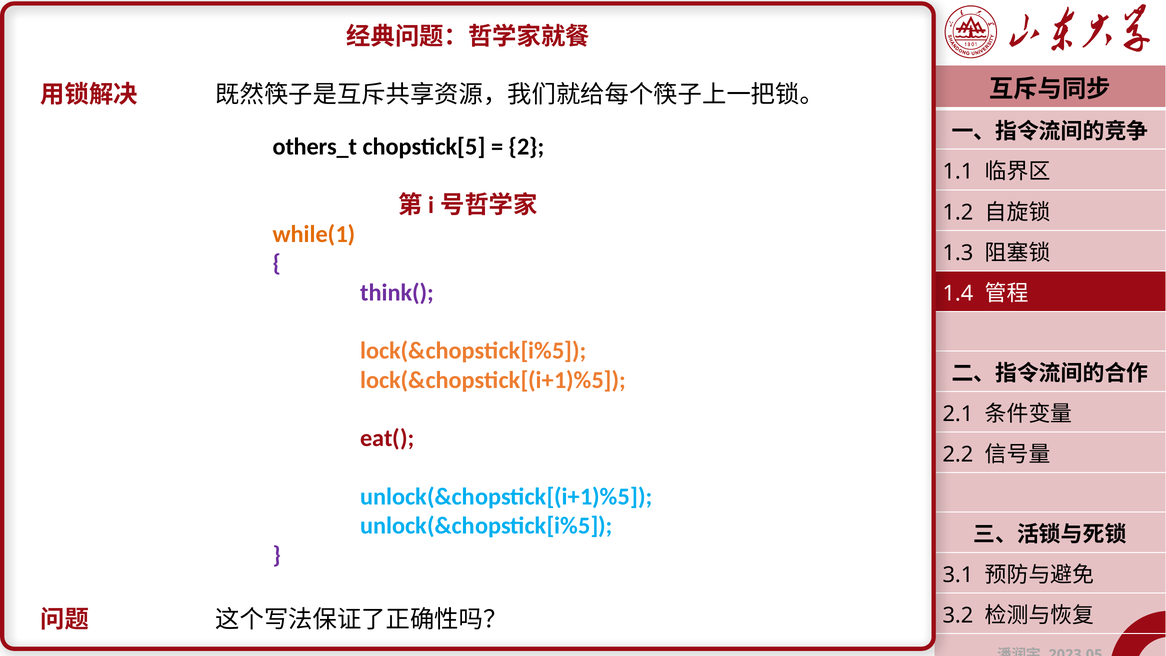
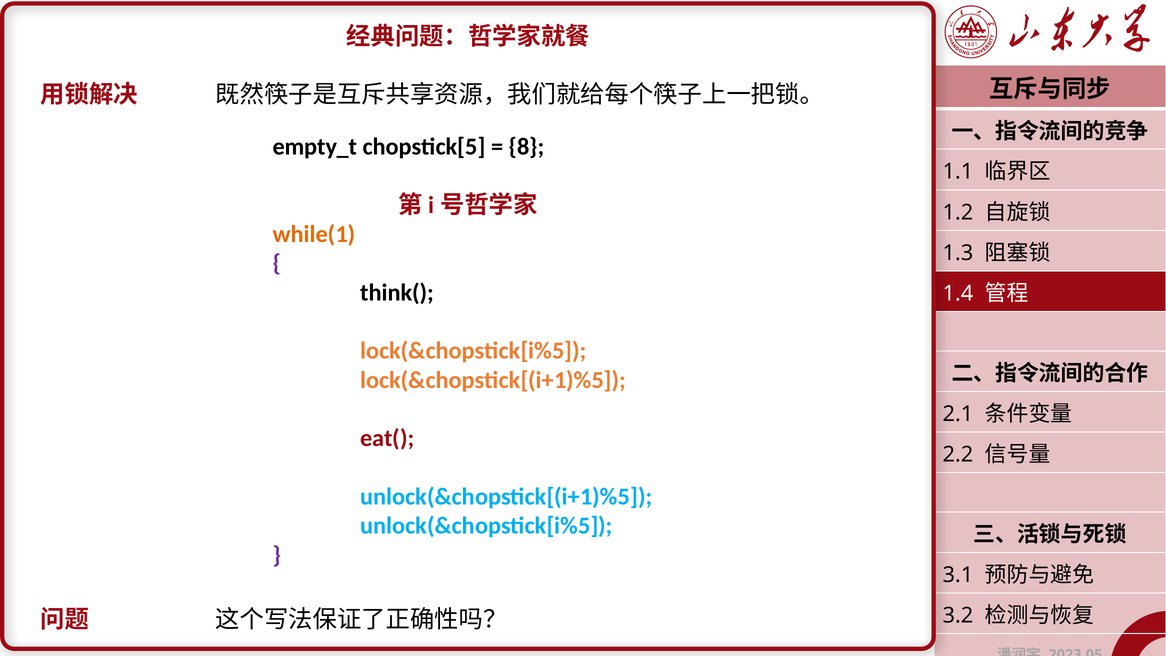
others_t: others_t -> empty_t
2: 2 -> 8
think( colour: purple -> black
